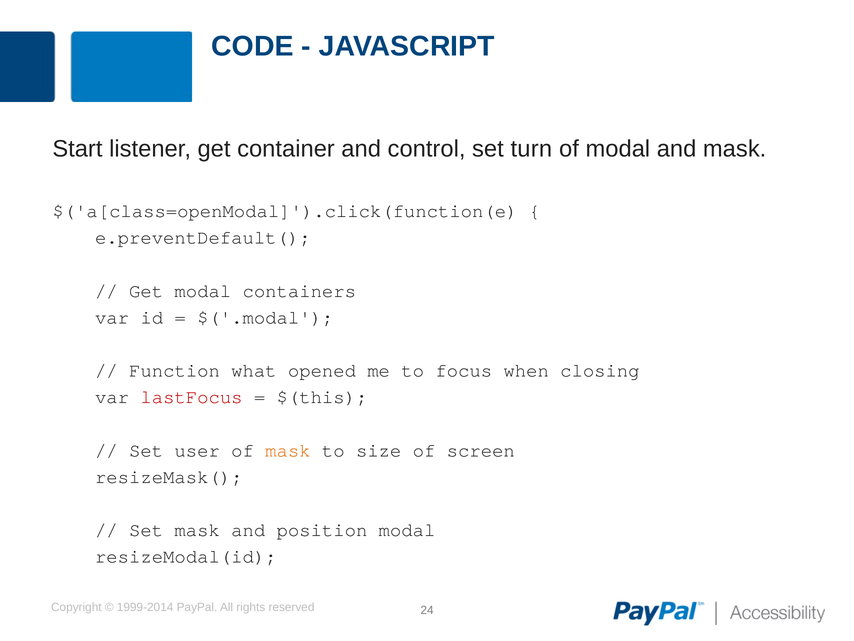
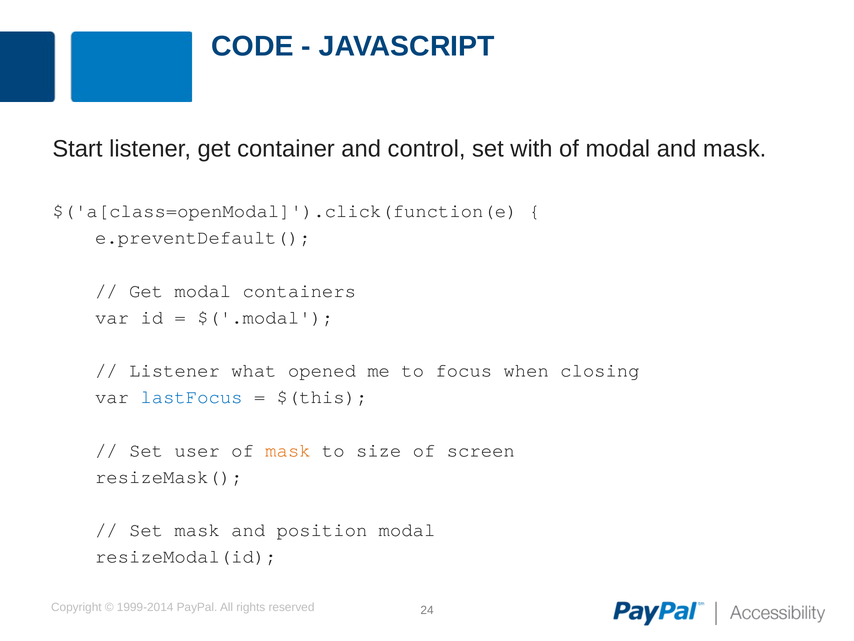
turn: turn -> with
Function at (175, 370): Function -> Listener
lastFocus colour: red -> blue
